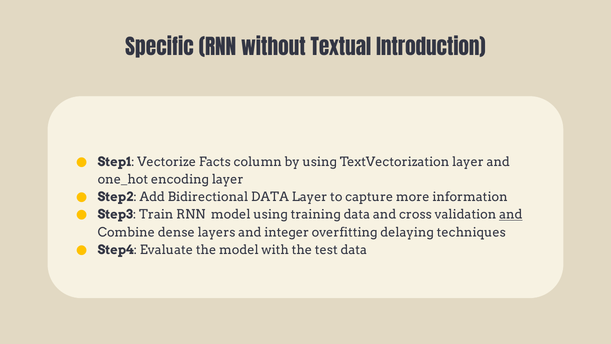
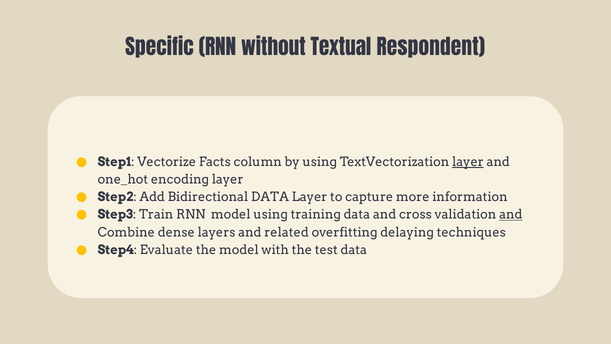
Introduction: Introduction -> Respondent
layer at (468, 162) underline: none -> present
integer: integer -> related
